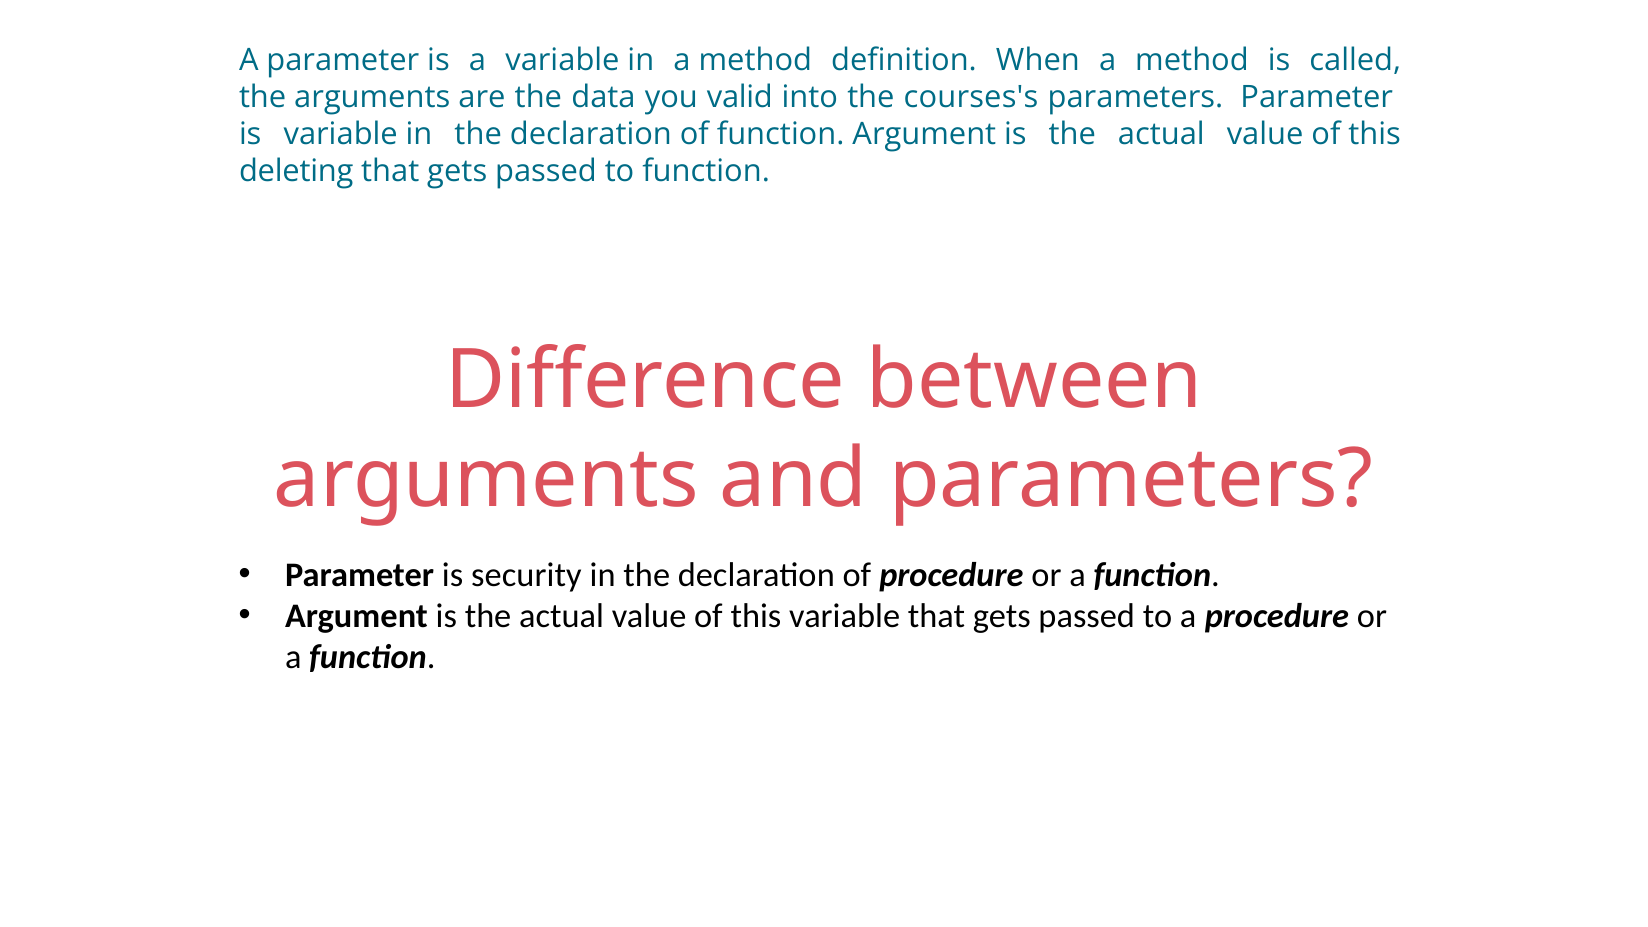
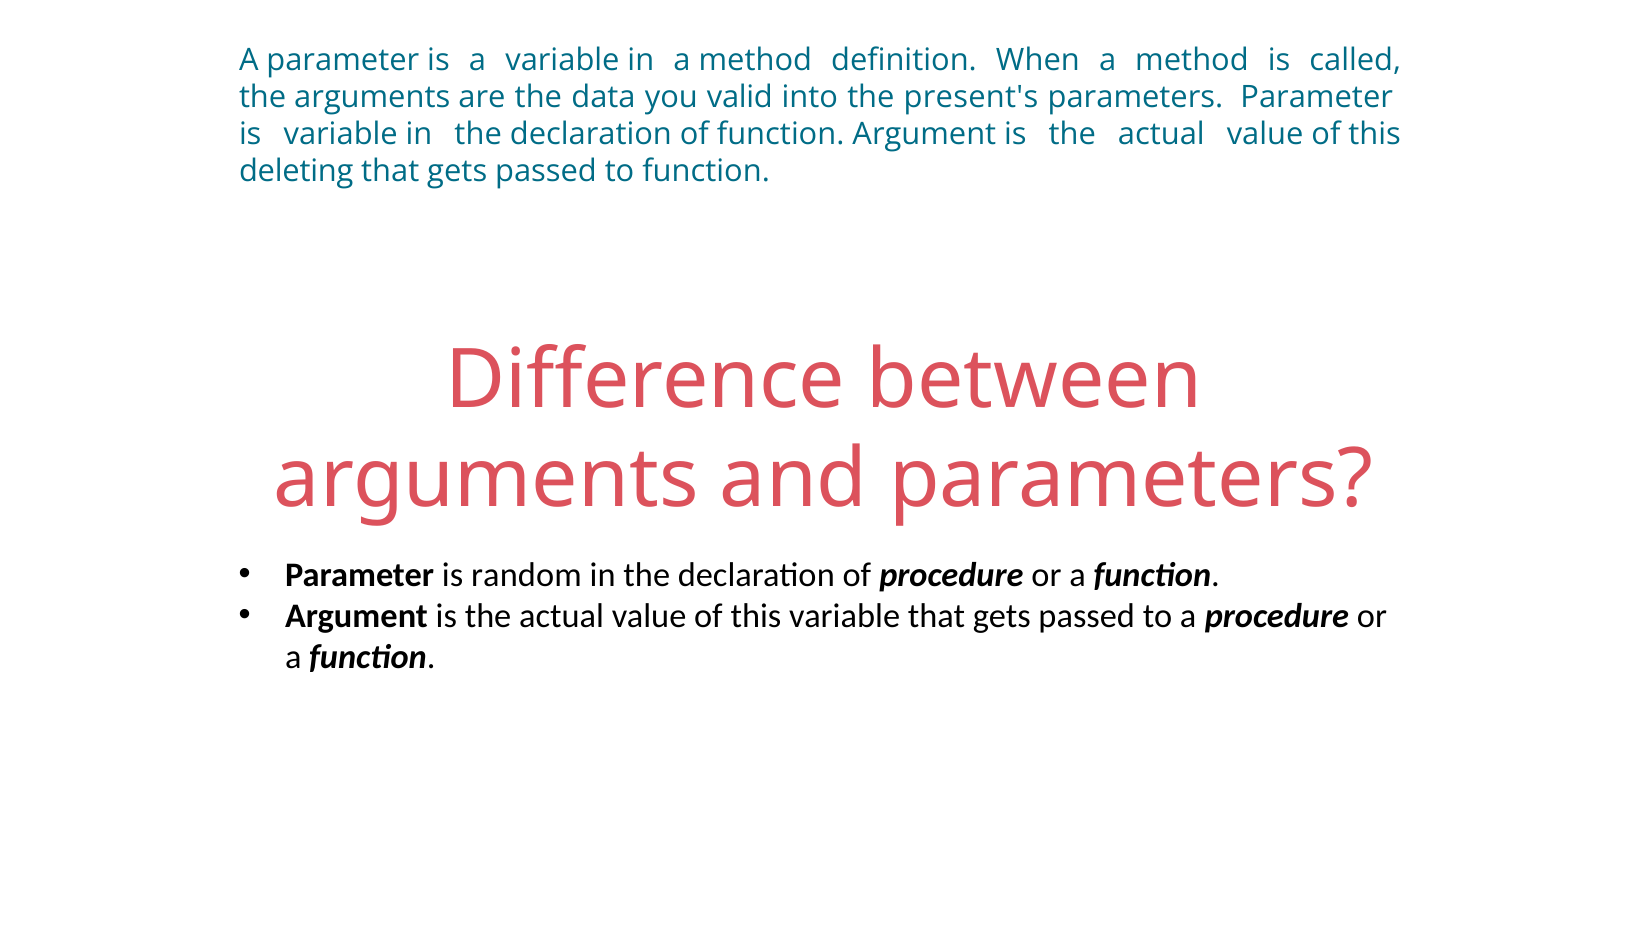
courses's: courses's -> present's
security: security -> random
